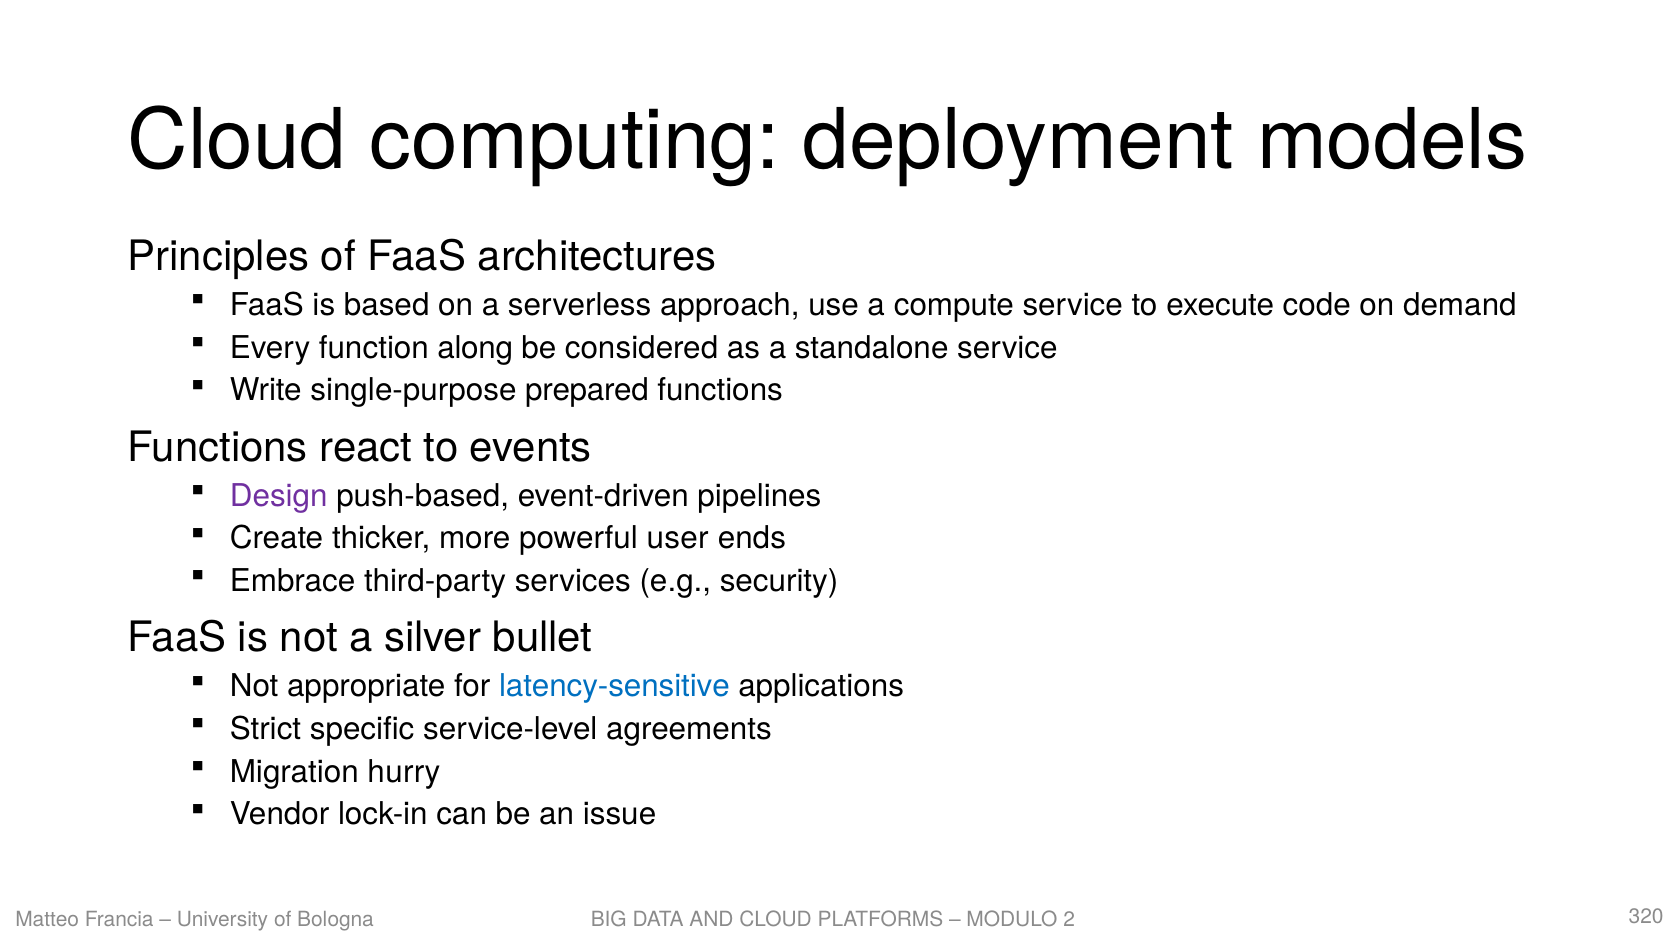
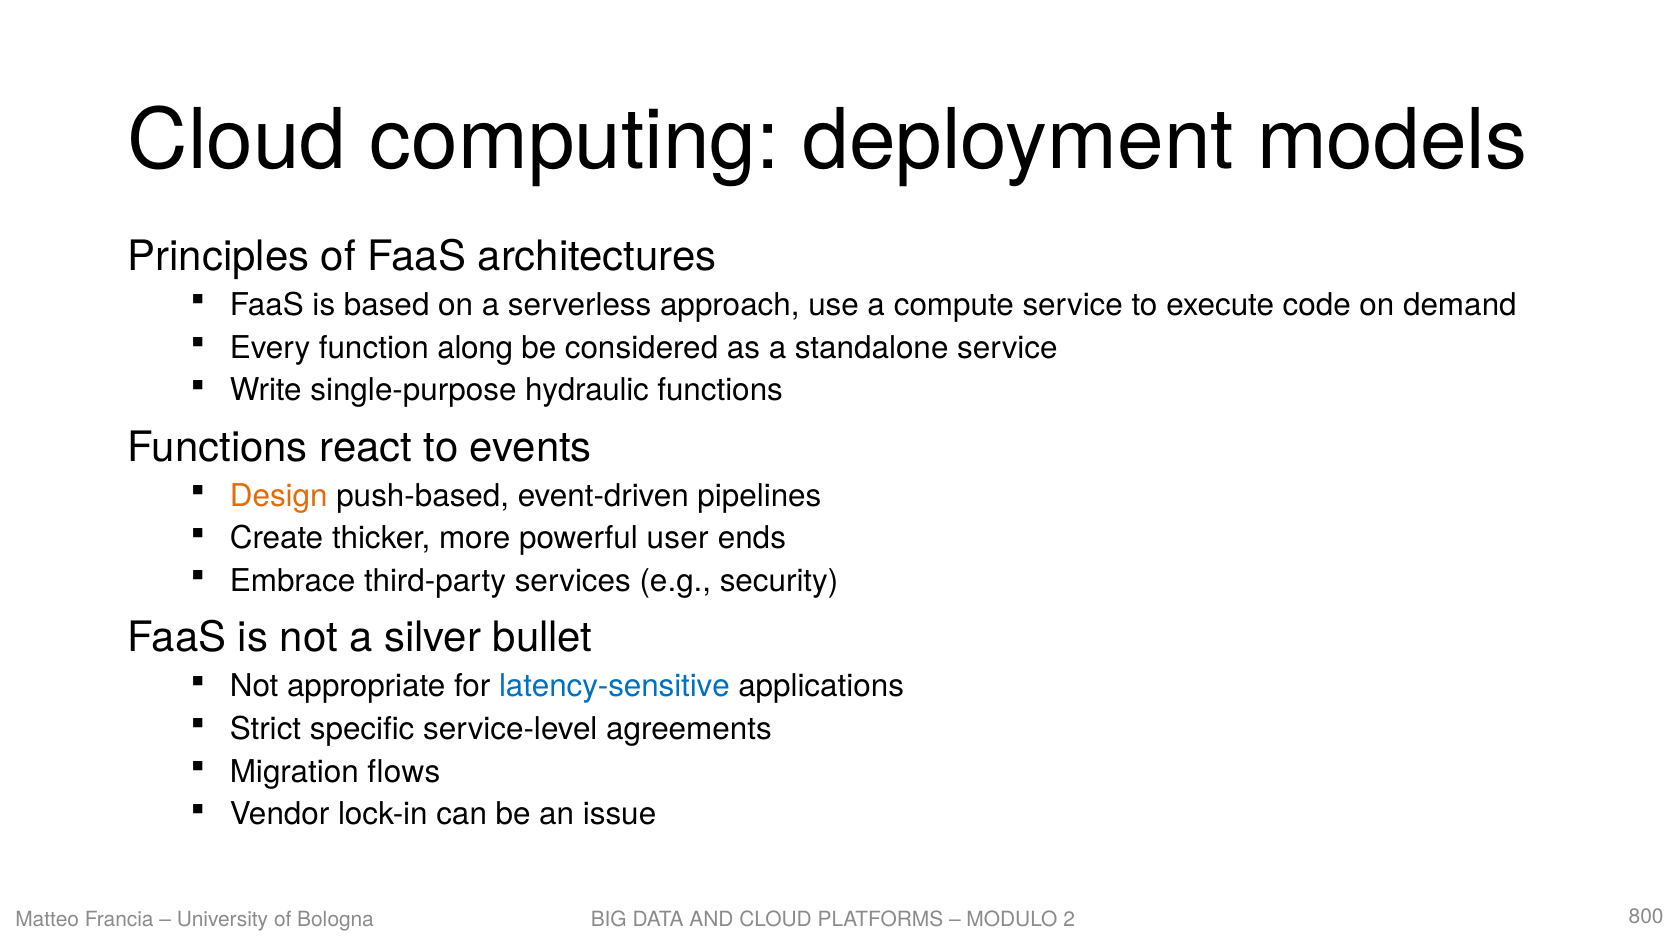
prepared: prepared -> hydraulic
Design colour: purple -> orange
hurry: hurry -> flows
320: 320 -> 800
